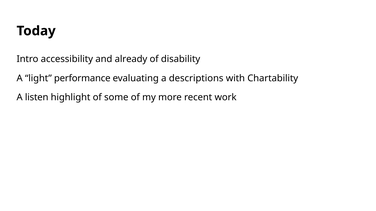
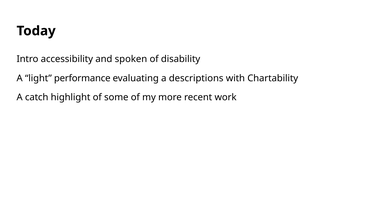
already: already -> spoken
listen: listen -> catch
